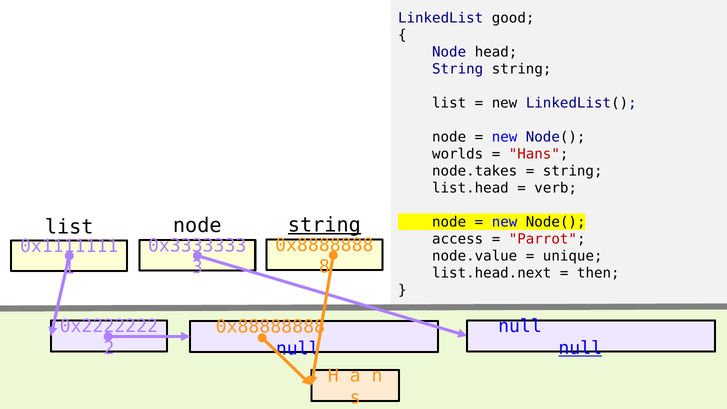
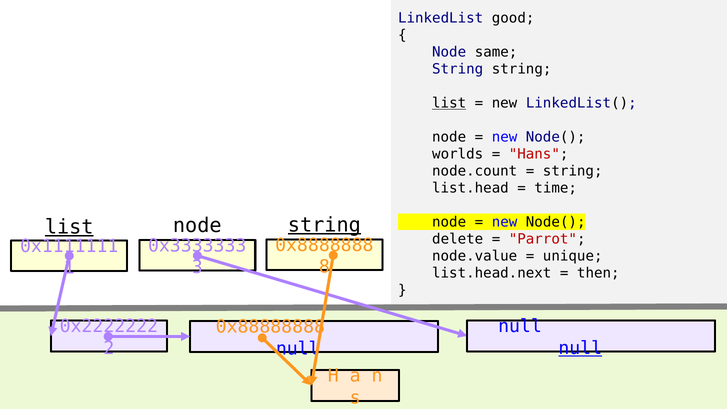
head: head -> same
list at (449, 103) underline: none -> present
node.takes: node.takes -> node.count
verb: verb -> time
list at (69, 227) underline: none -> present
access: access -> delete
